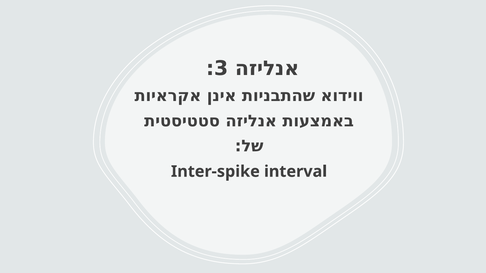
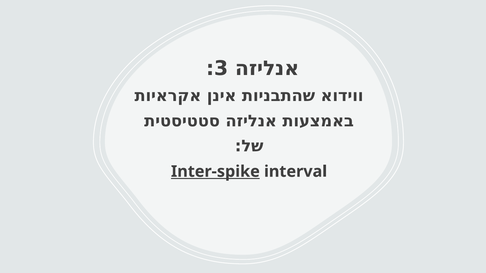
Inter-spike underline: none -> present
